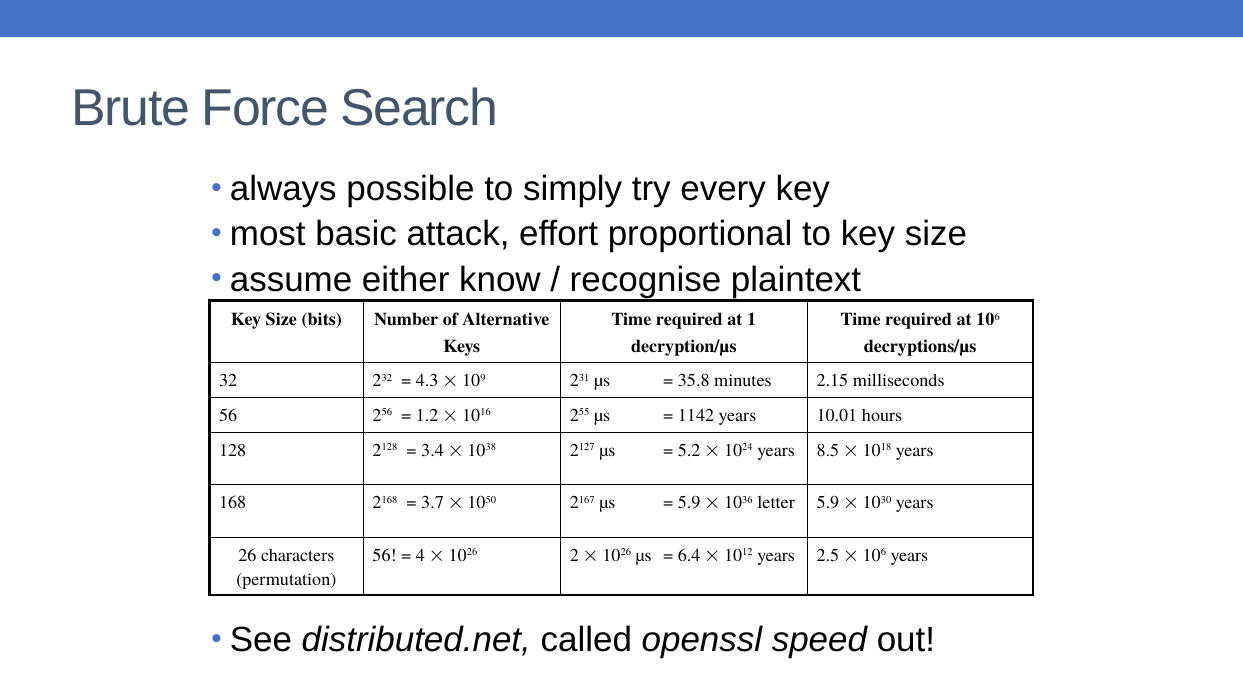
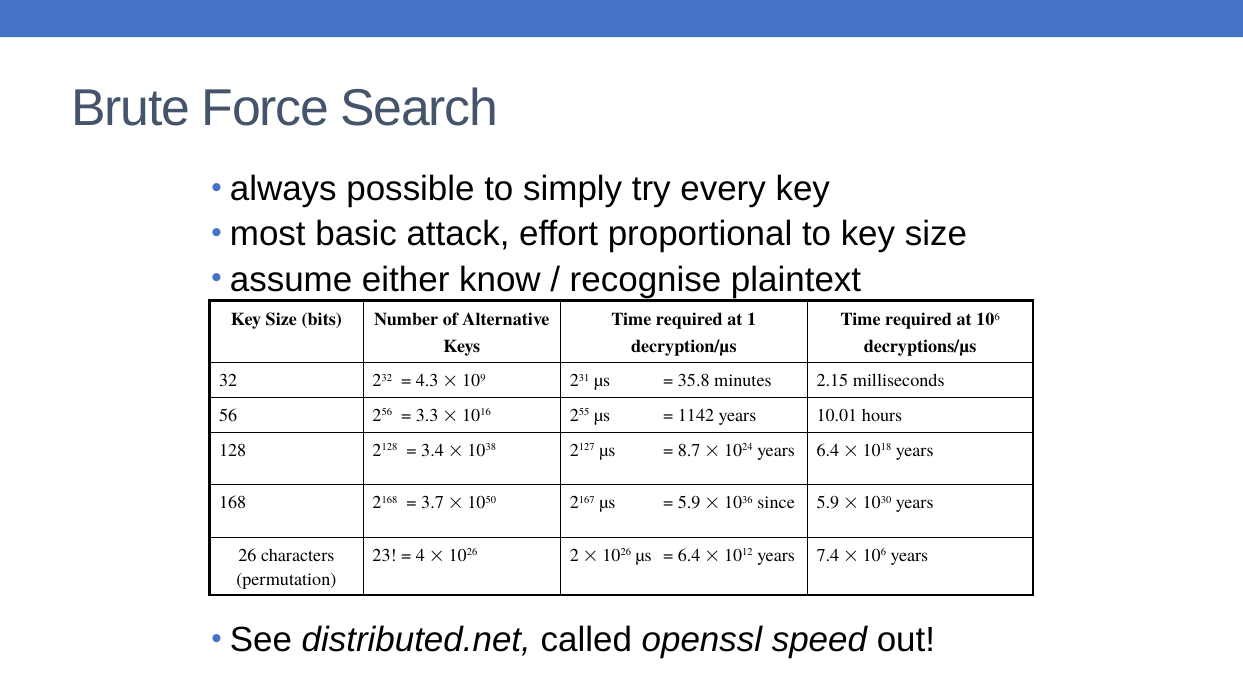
1.2: 1.2 -> 3.3
5.2: 5.2 -> 8.7
years 8.5: 8.5 -> 6.4
letter: letter -> since
56 at (385, 555): 56 -> 23
2.5: 2.5 -> 7.4
